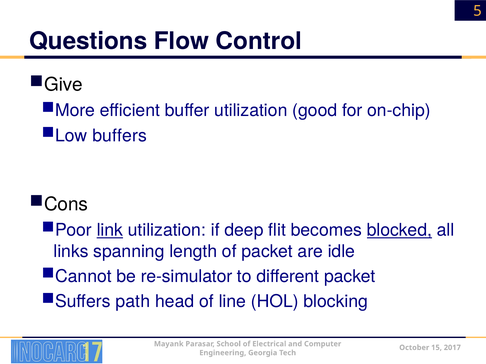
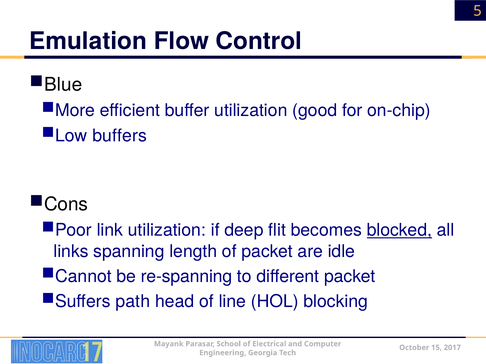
Questions: Questions -> Emulation
Give: Give -> Blue
link underline: present -> none
re-simulator: re-simulator -> re-spanning
